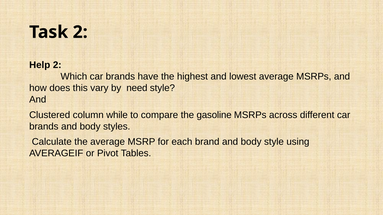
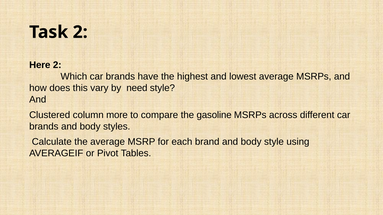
Help: Help -> Here
while: while -> more
